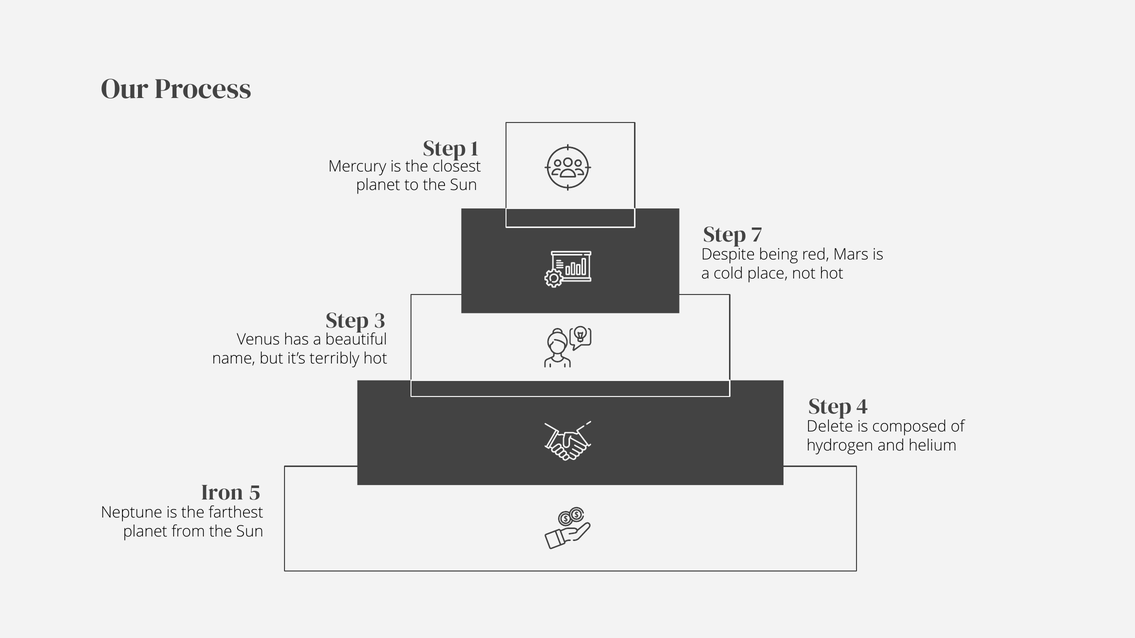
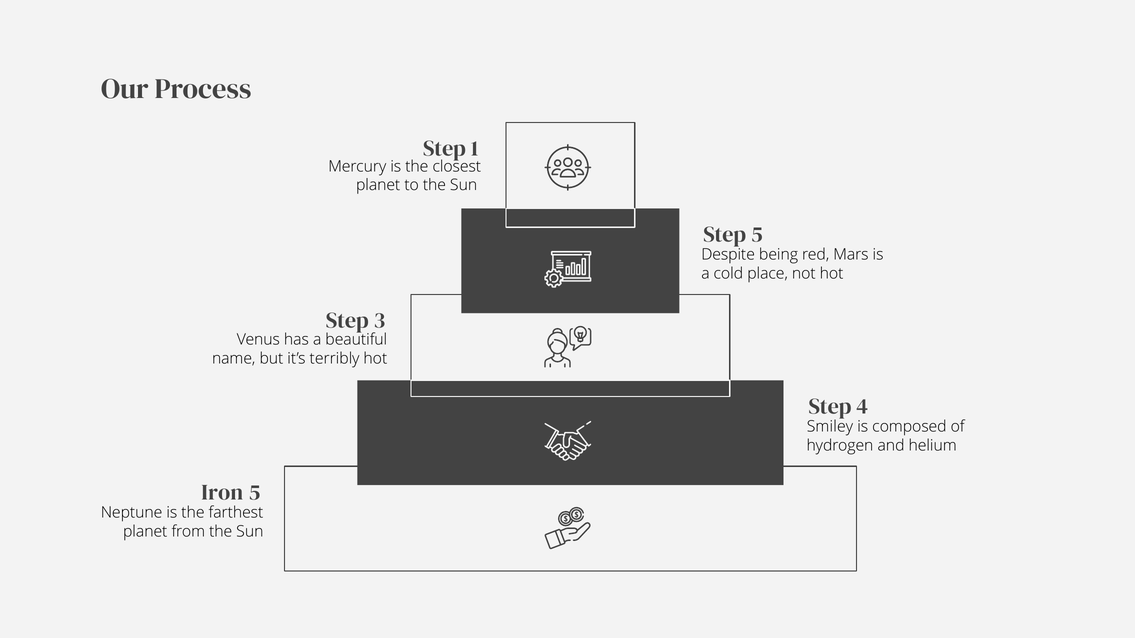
Step 7: 7 -> 5
Delete: Delete -> Smiley
